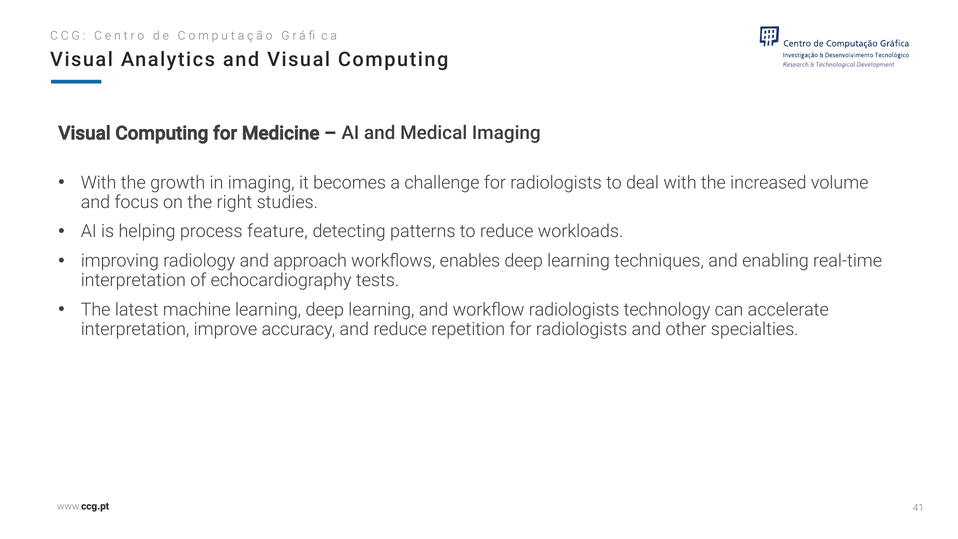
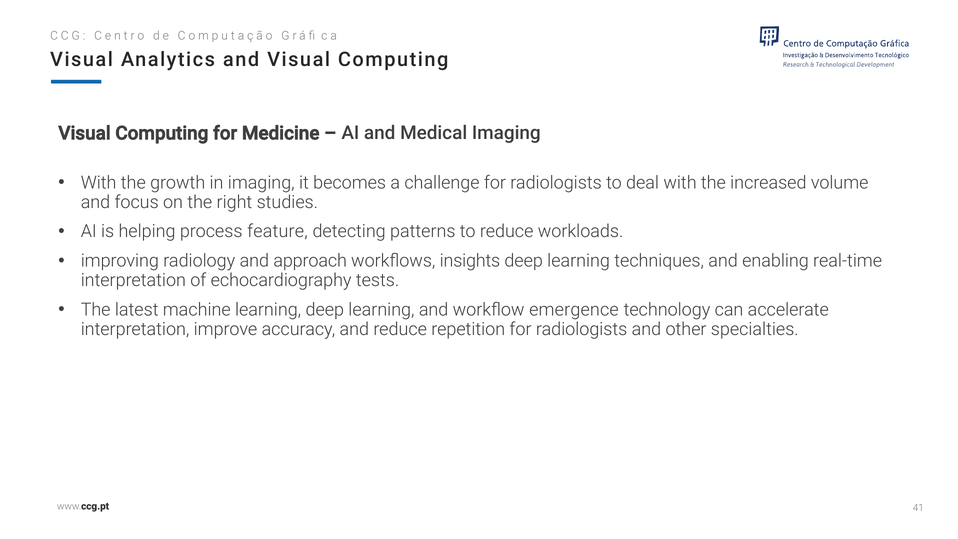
enables: enables -> insights
workflow radiologists: radiologists -> emergence
